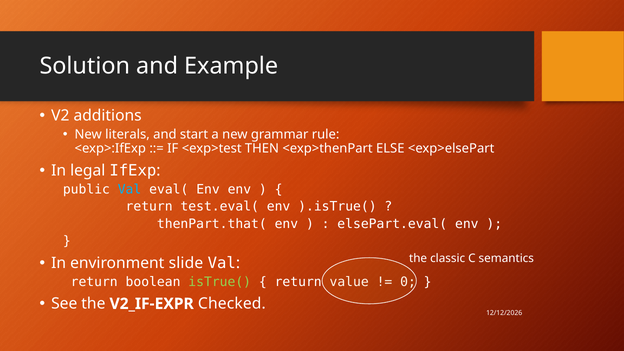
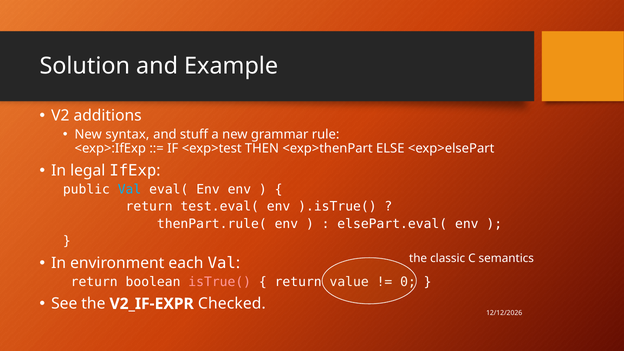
literals: literals -> syntax
start: start -> stuff
thenPart.that(: thenPart.that( -> thenPart.rule(
slide: slide -> each
isTrue( colour: light green -> pink
